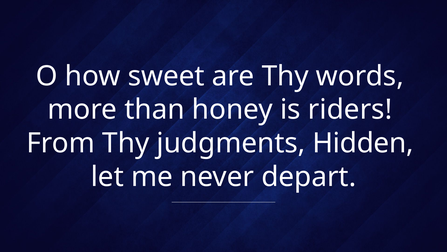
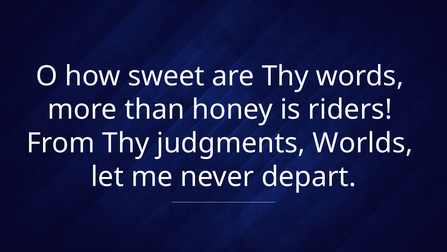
Hidden: Hidden -> Worlds
